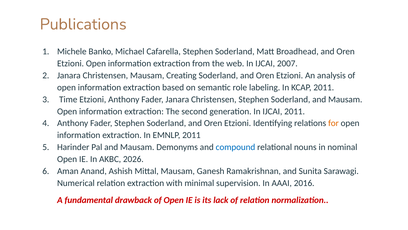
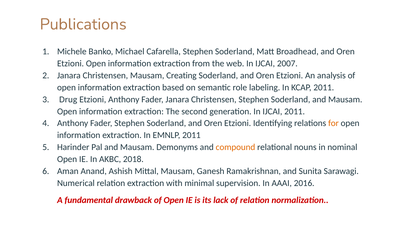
Time: Time -> Drug
compound colour: blue -> orange
2026: 2026 -> 2018
